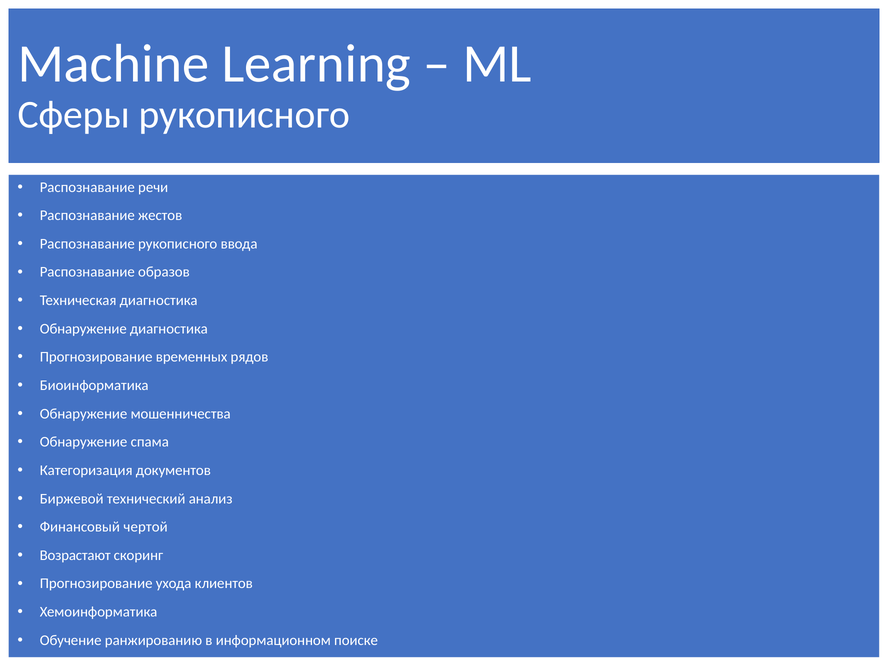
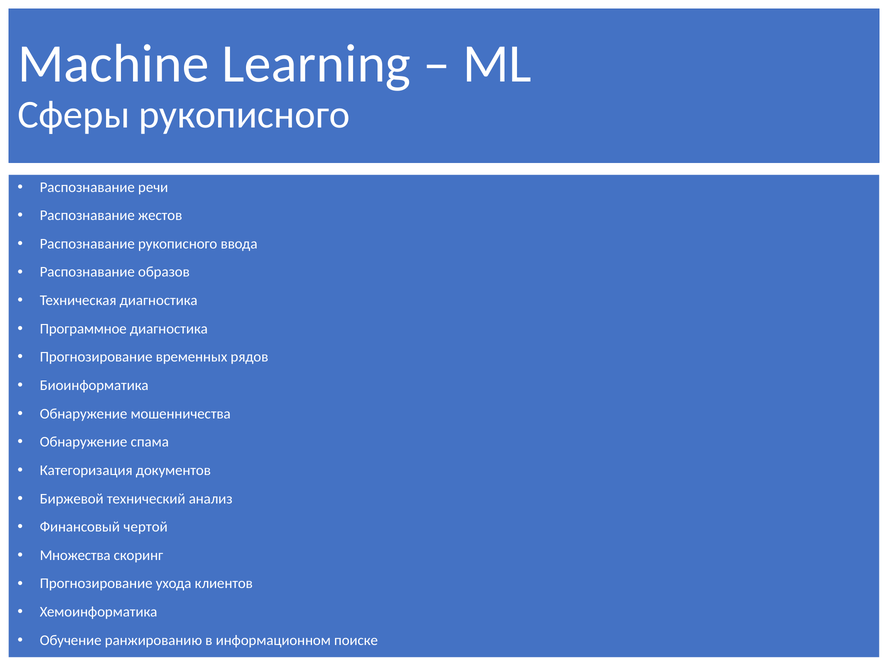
Обнаружение at (83, 329): Обнаружение -> Программное
Возрастают: Возрастают -> Множества
